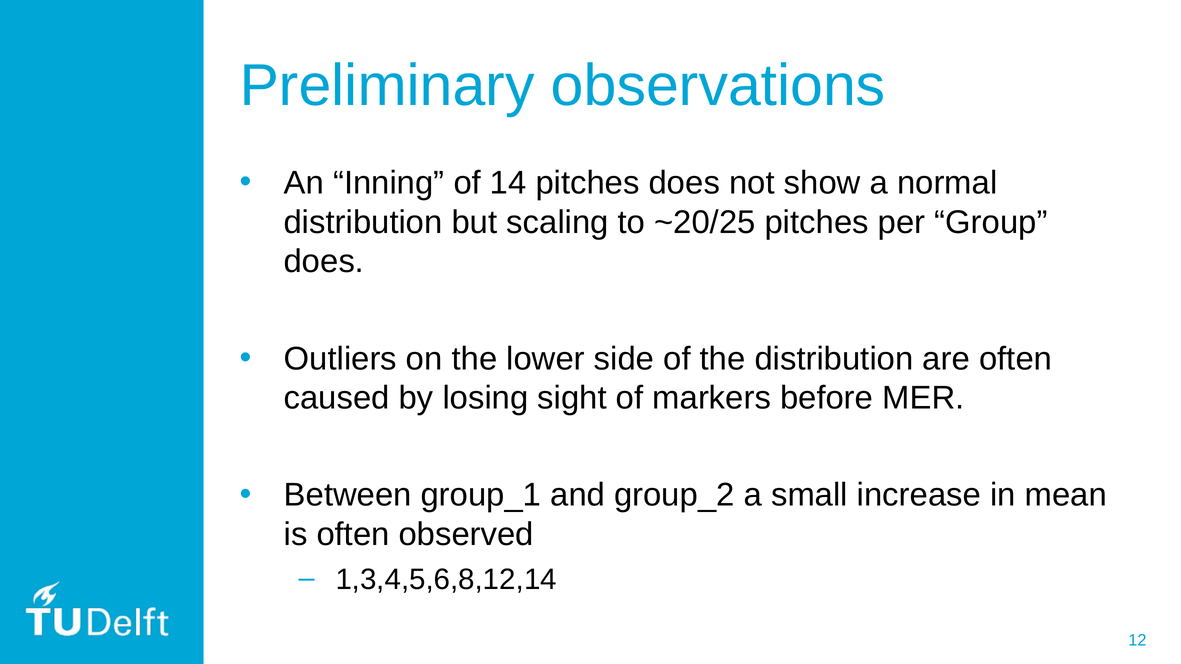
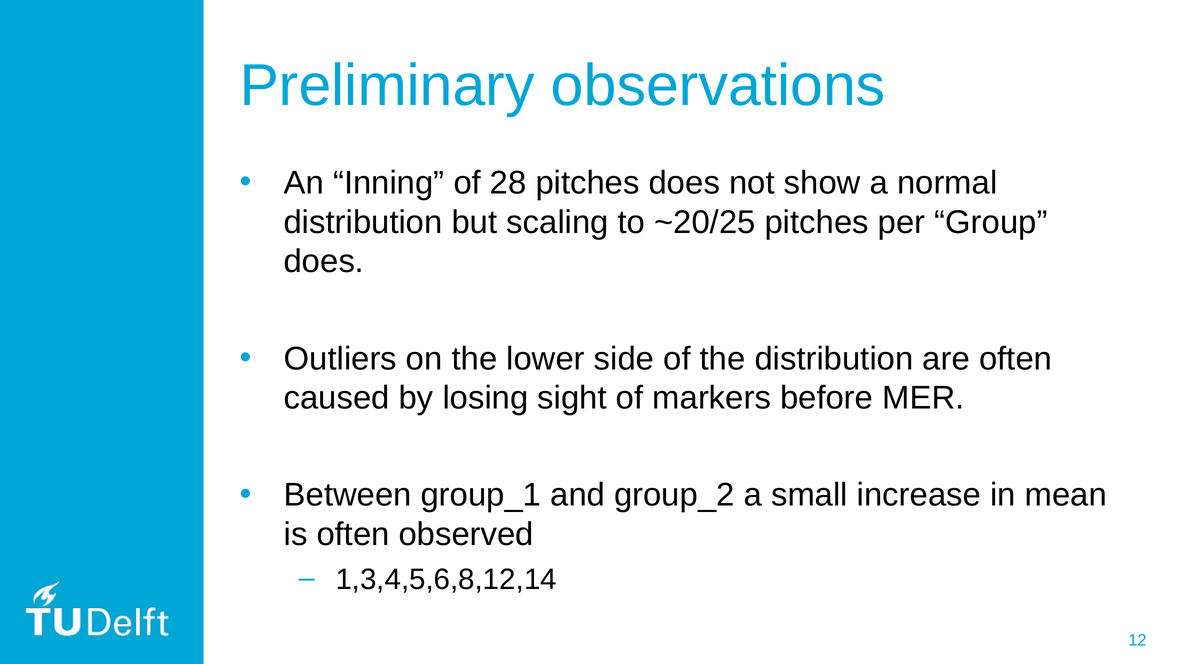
14: 14 -> 28
